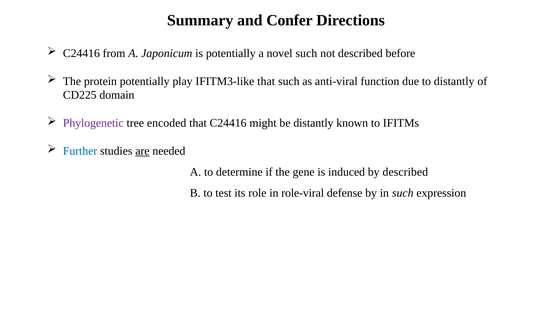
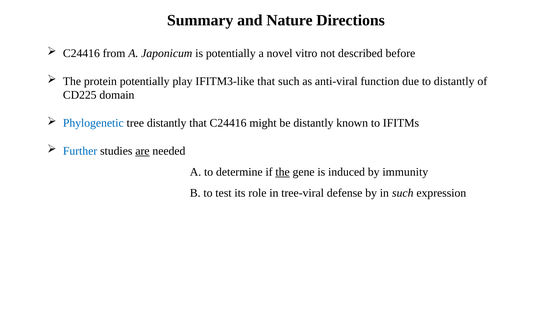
Confer: Confer -> Nature
novel such: such -> vitro
Phylogenetic colour: purple -> blue
tree encoded: encoded -> distantly
the at (283, 172) underline: none -> present
by described: described -> immunity
role-viral: role-viral -> tree-viral
